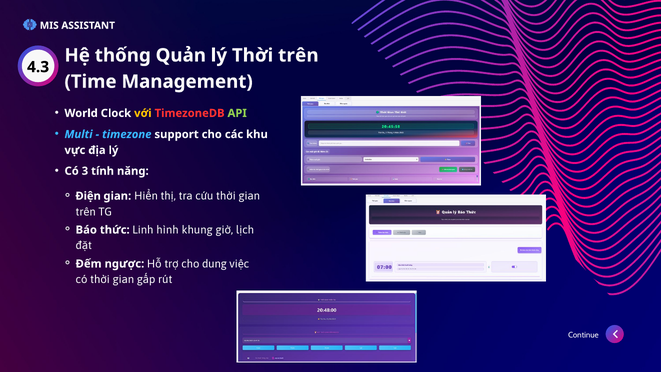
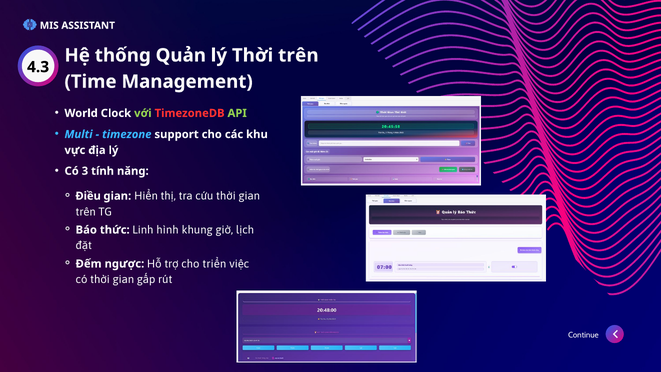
với colour: yellow -> light green
Điện: Điện -> Điều
dung: dung -> triển
